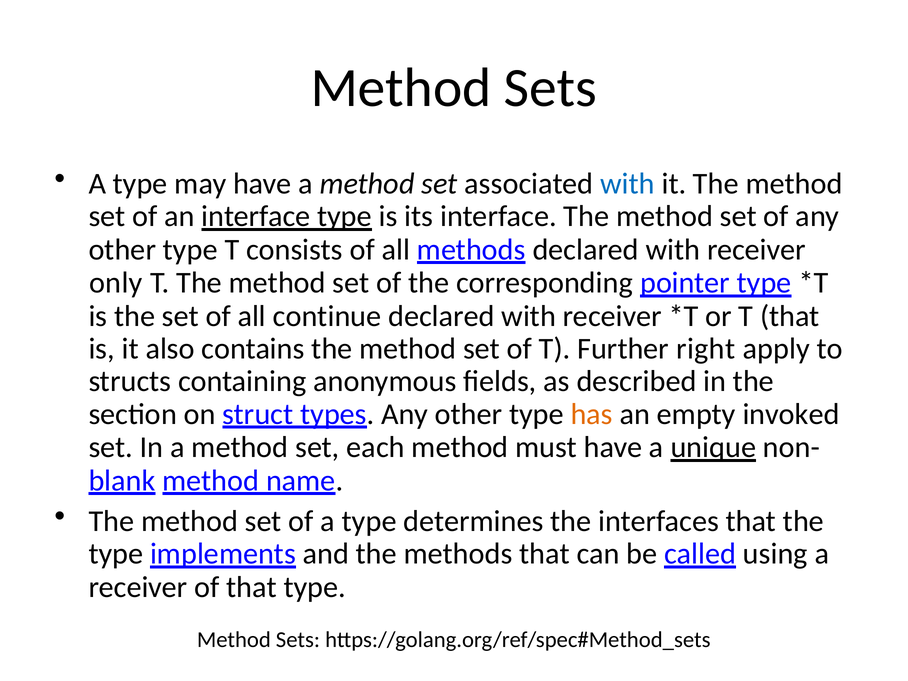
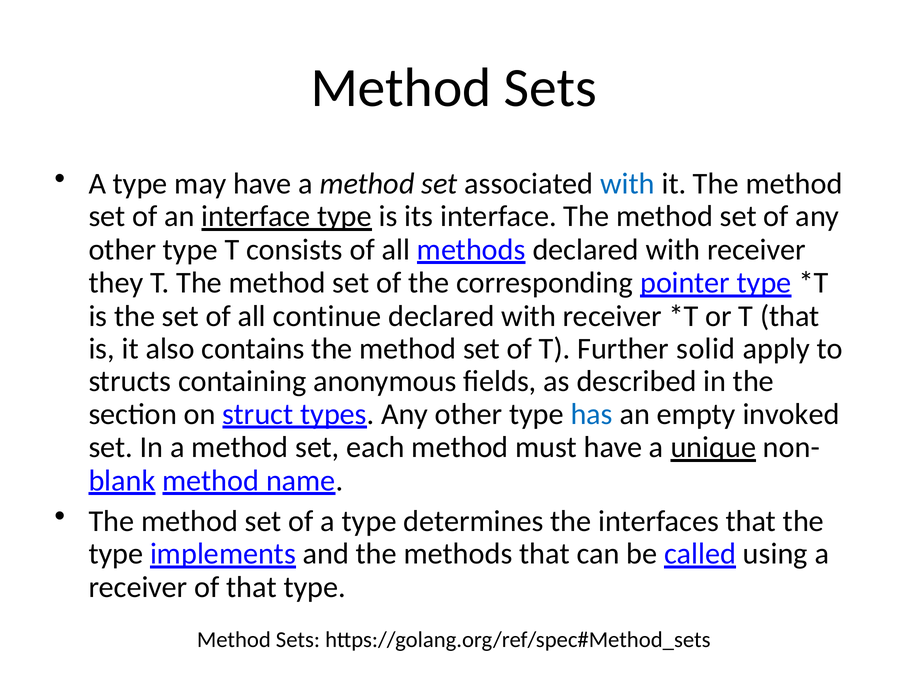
only: only -> they
right: right -> solid
has colour: orange -> blue
